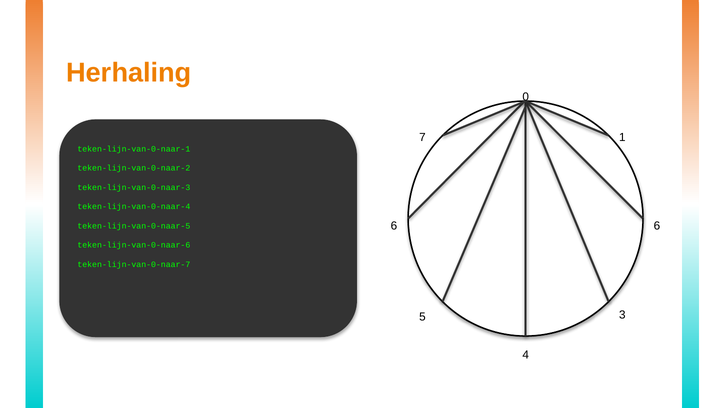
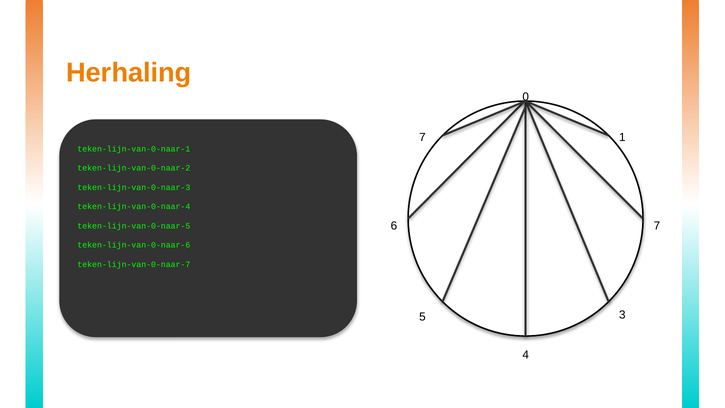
6 6: 6 -> 7
